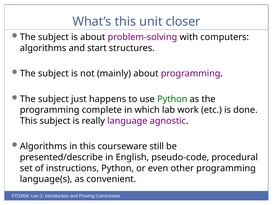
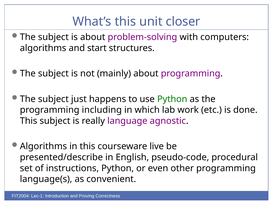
complete: complete -> including
still: still -> live
